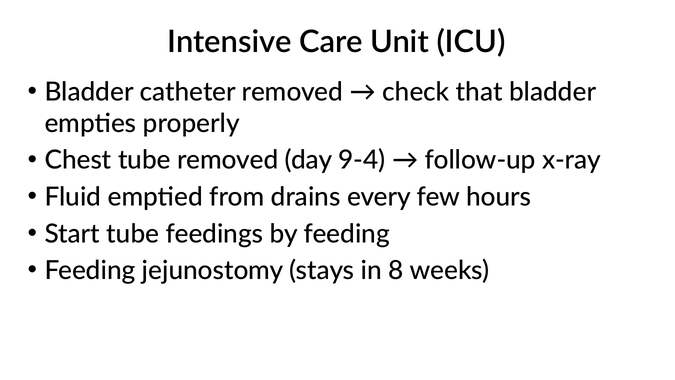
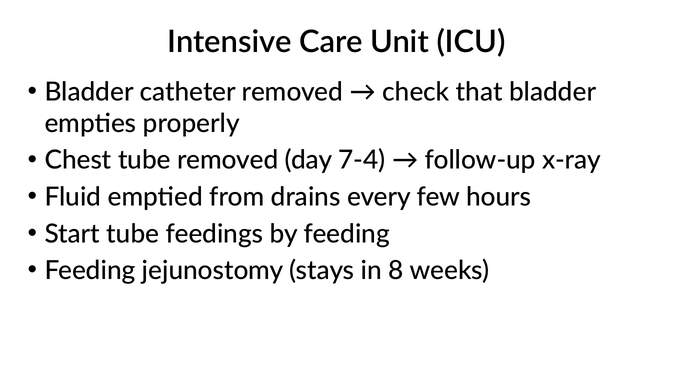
9-4: 9-4 -> 7-4
